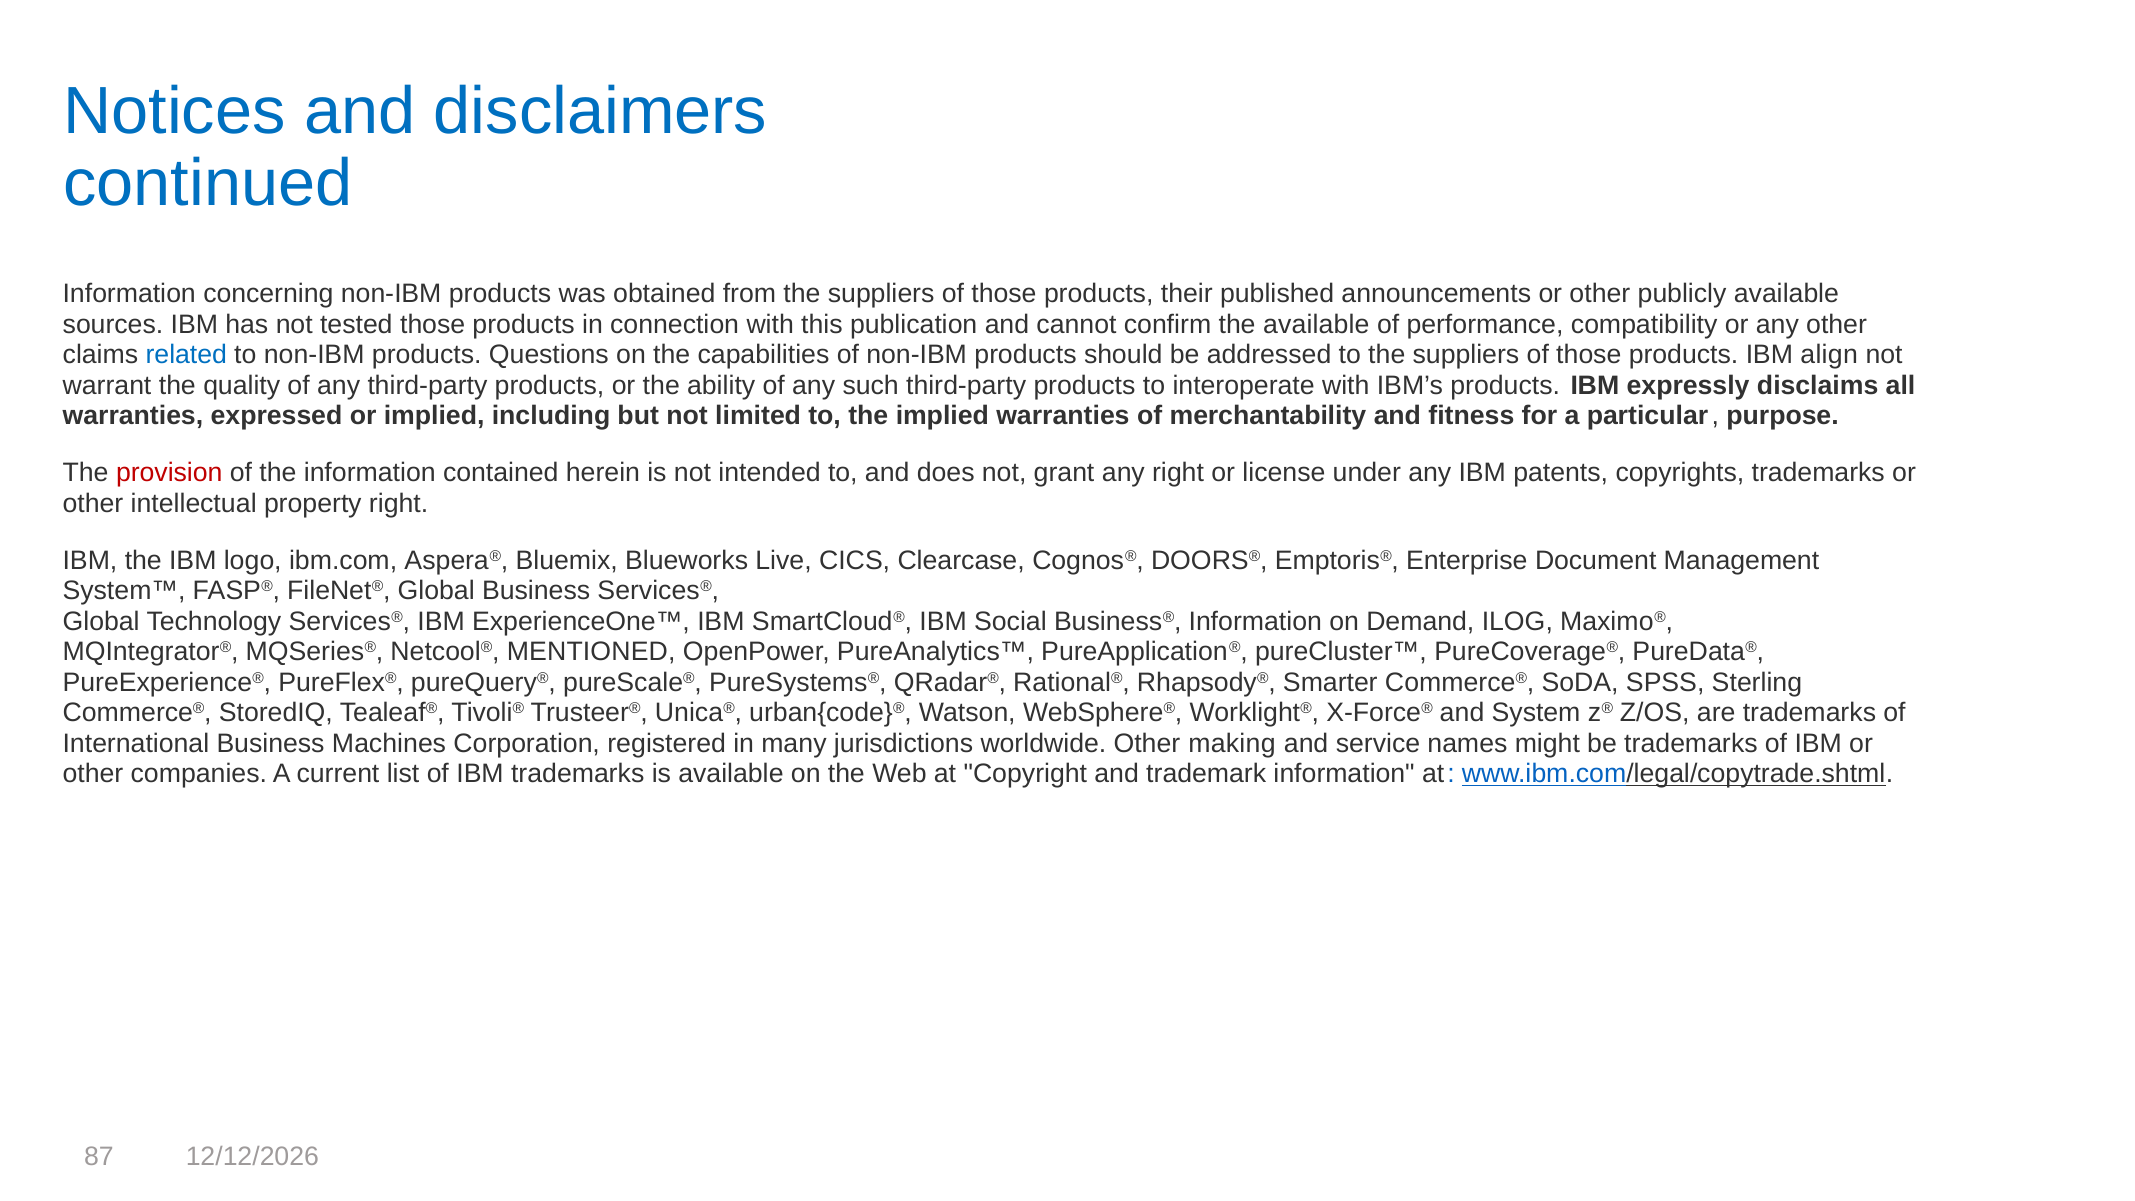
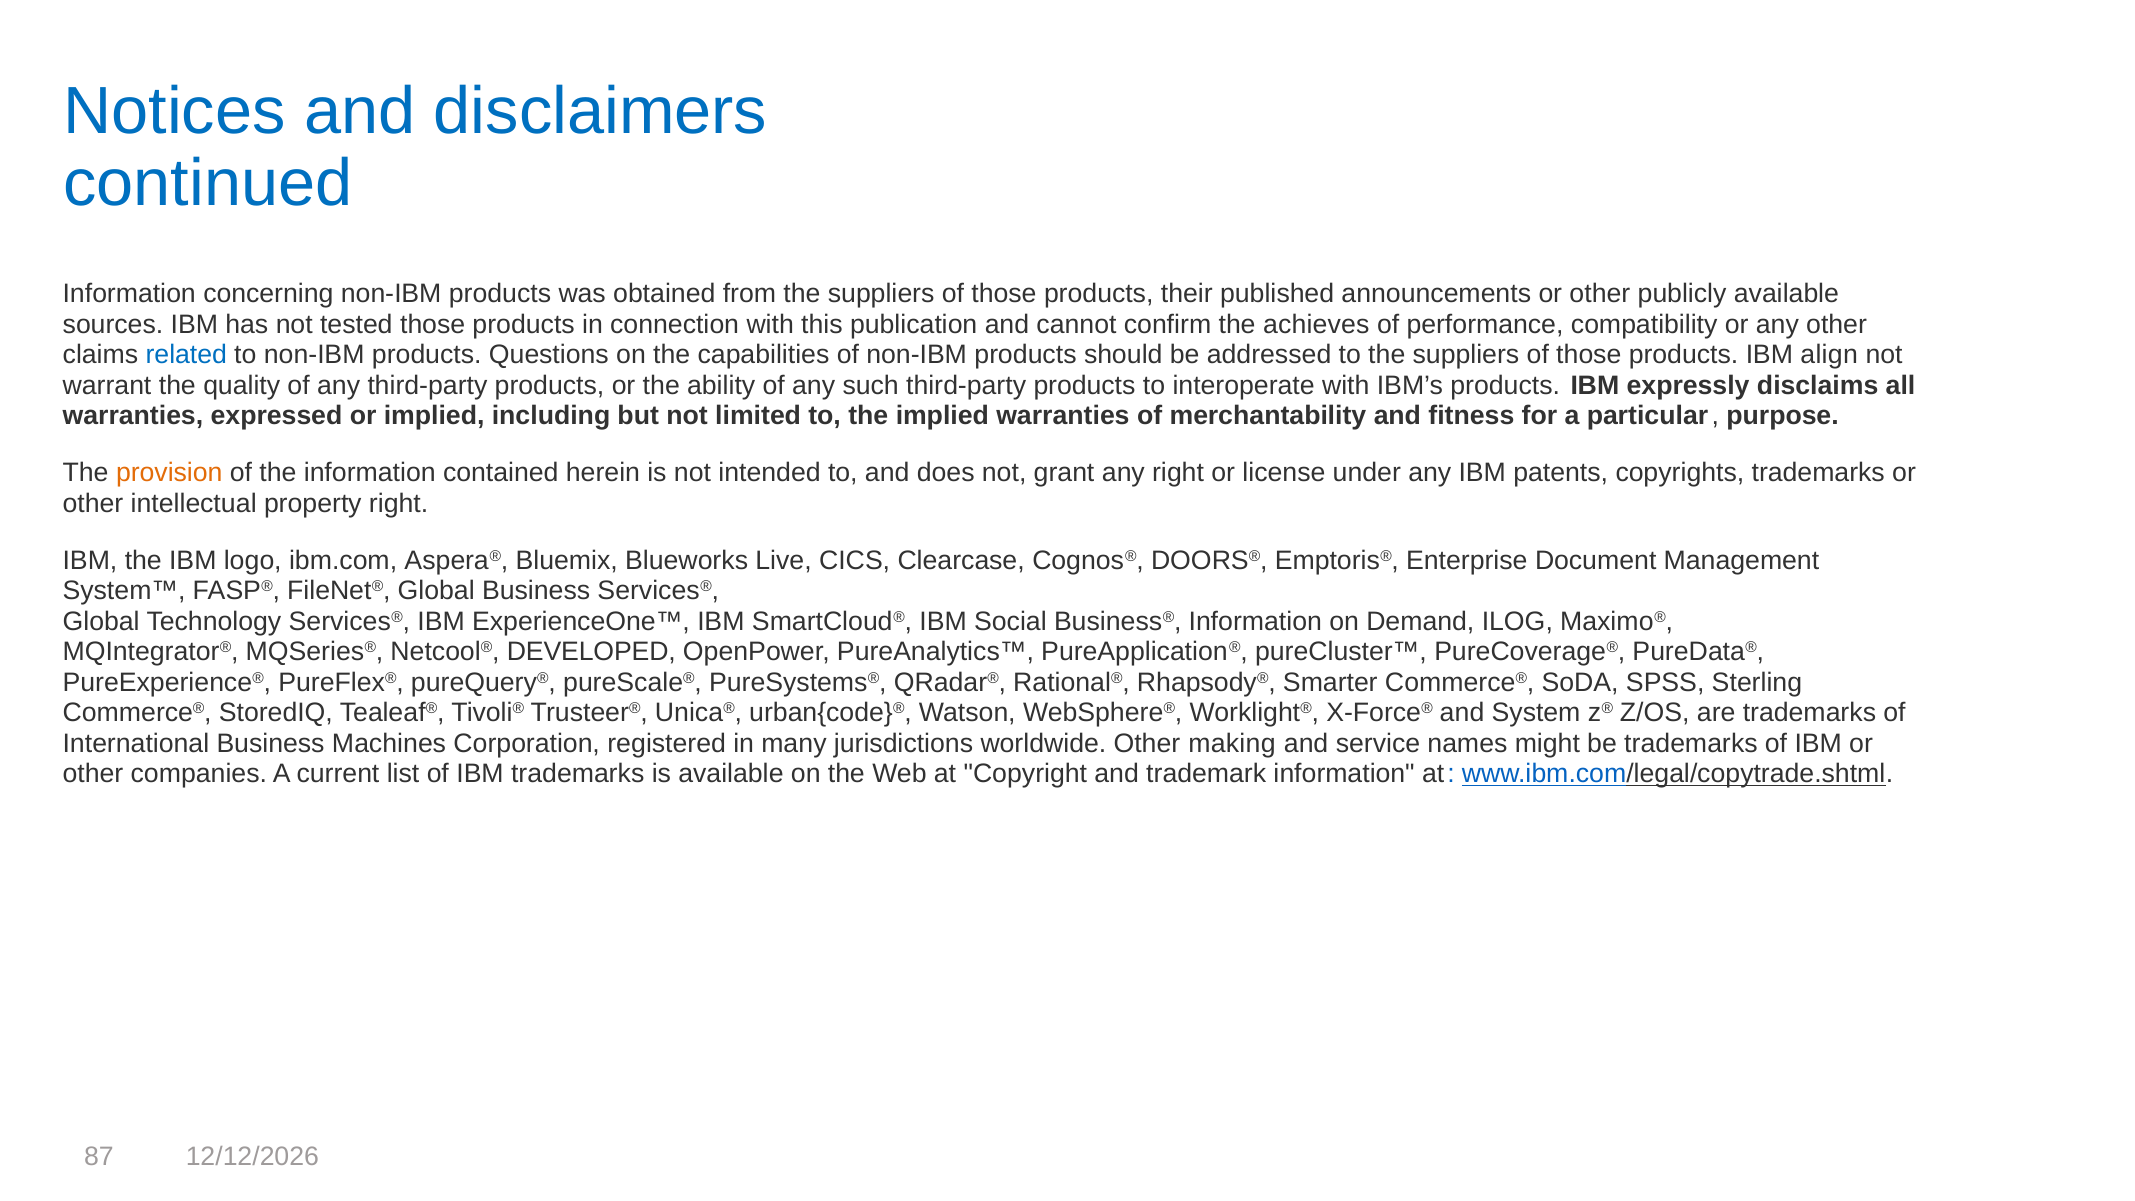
the available: available -> achieves
provision colour: red -> orange
MENTIONED: MENTIONED -> DEVELOPED
